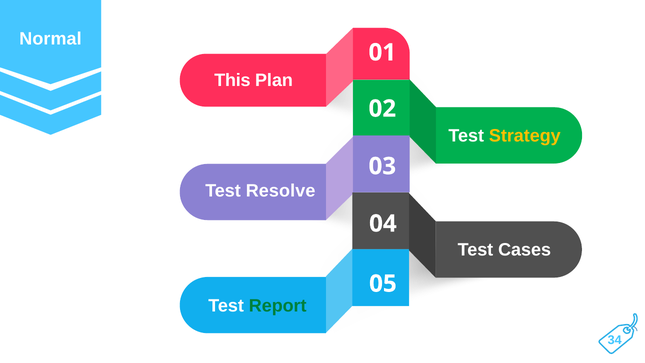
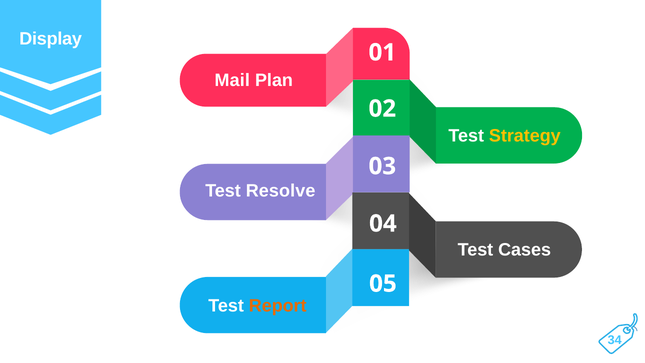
Normal: Normal -> Display
This: This -> Mail
Report at (278, 305) colour: green -> orange
